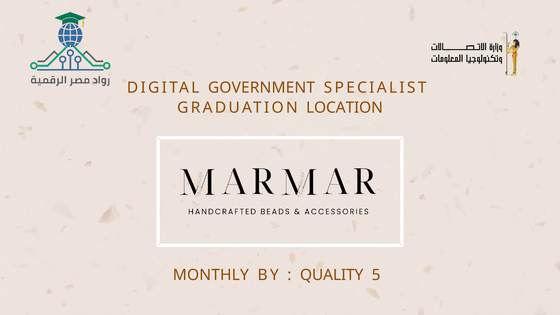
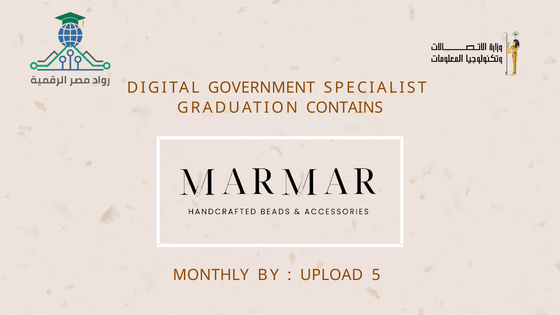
LOCATION: LOCATION -> CONTAINS
QUALITY: QUALITY -> UPLOAD
